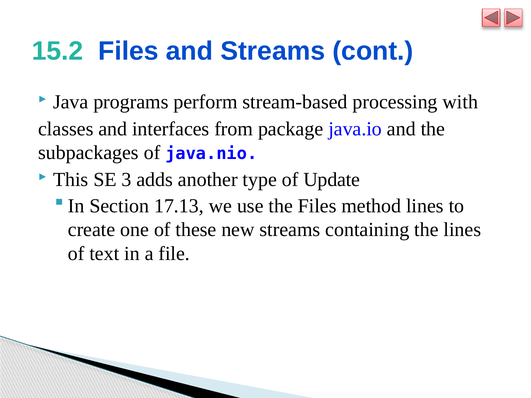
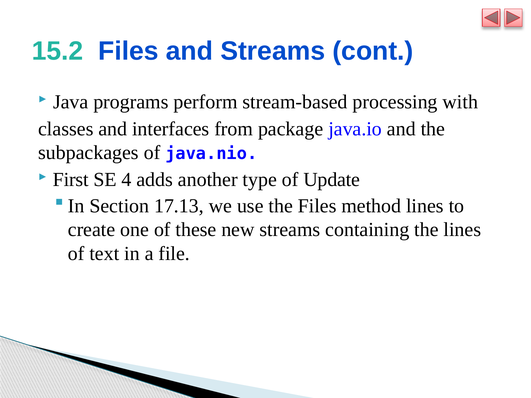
This: This -> First
3: 3 -> 4
